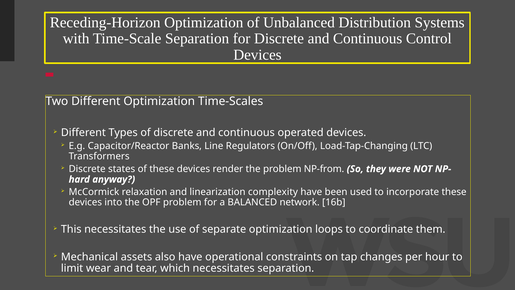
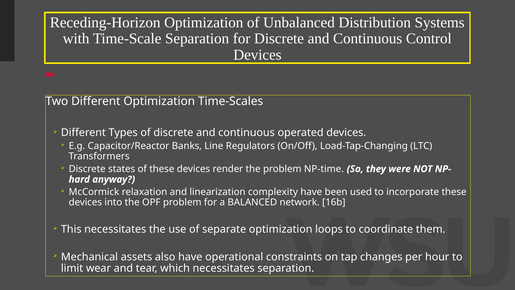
NP-from: NP-from -> NP-time
